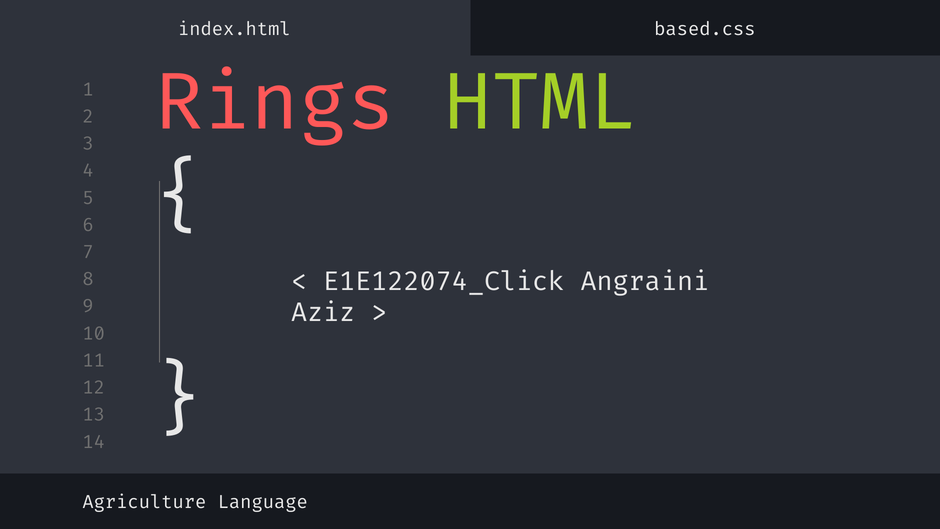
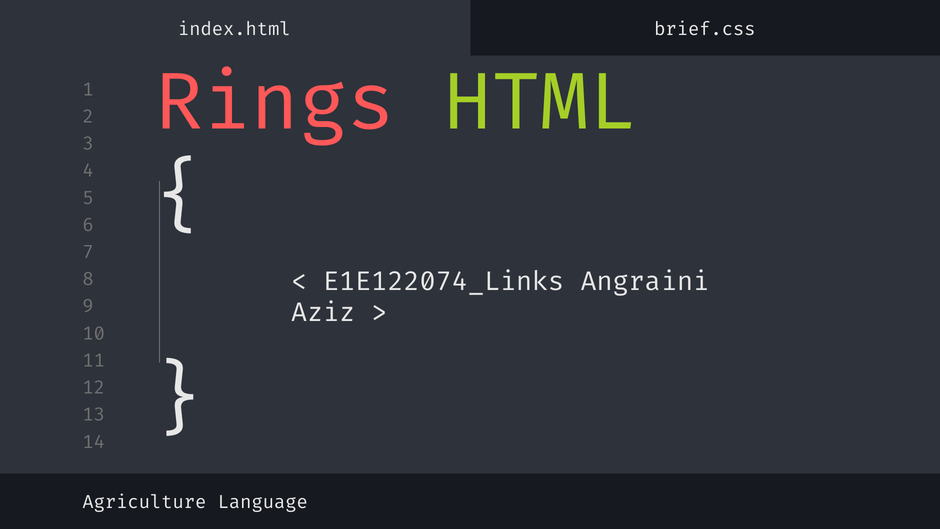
based.css: based.css -> brief.css
E1E122074_Click: E1E122074_Click -> E1E122074_Links
